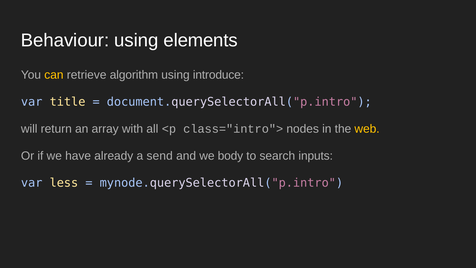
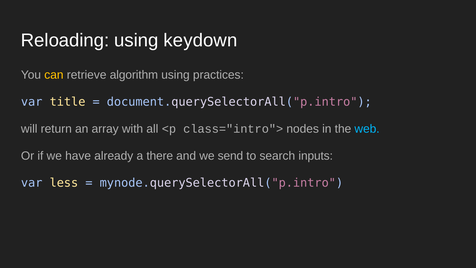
Behaviour: Behaviour -> Reloading
elements: elements -> keydown
introduce: introduce -> practices
web colour: yellow -> light blue
send: send -> there
body: body -> send
